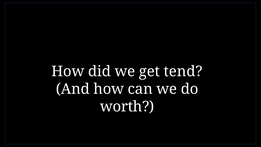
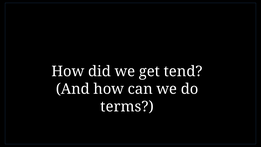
worth: worth -> terms
